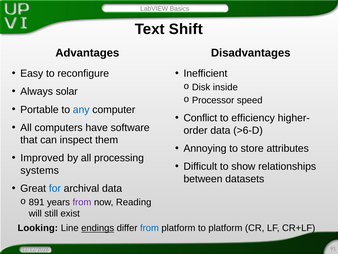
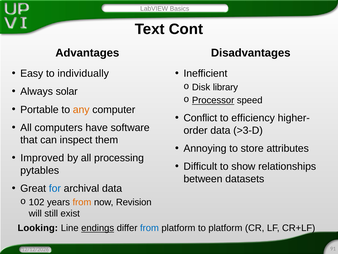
Shift: Shift -> Cont
reconfigure: reconfigure -> individually
inside: inside -> library
Processor underline: none -> present
any colour: blue -> orange
>6-D: >6-D -> >3-D
systems: systems -> pytables
891: 891 -> 102
from at (82, 202) colour: purple -> orange
Reading: Reading -> Revision
